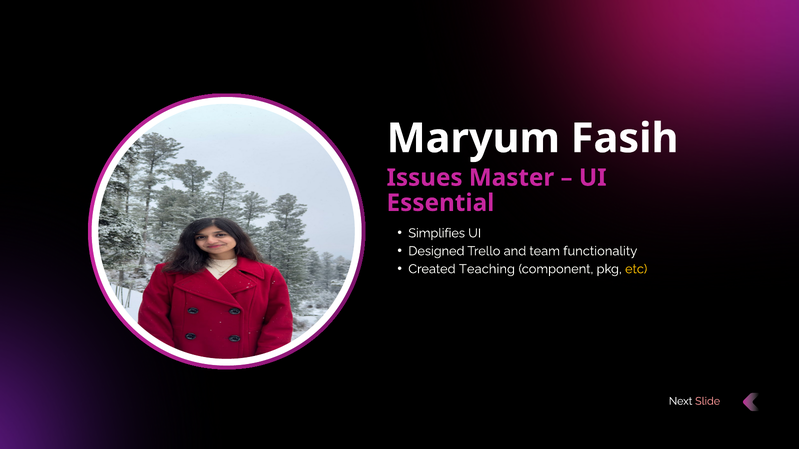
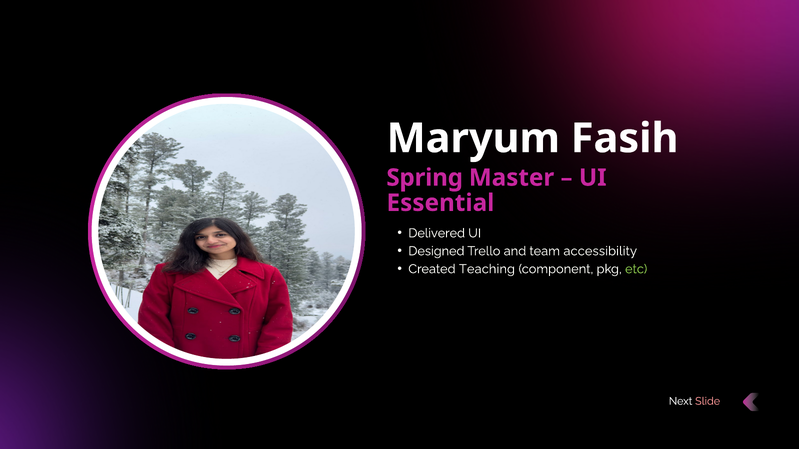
Issues: Issues -> Spring
Simplifies: Simplifies -> Delivered
functionality: functionality -> accessibility
etc colour: yellow -> light green
